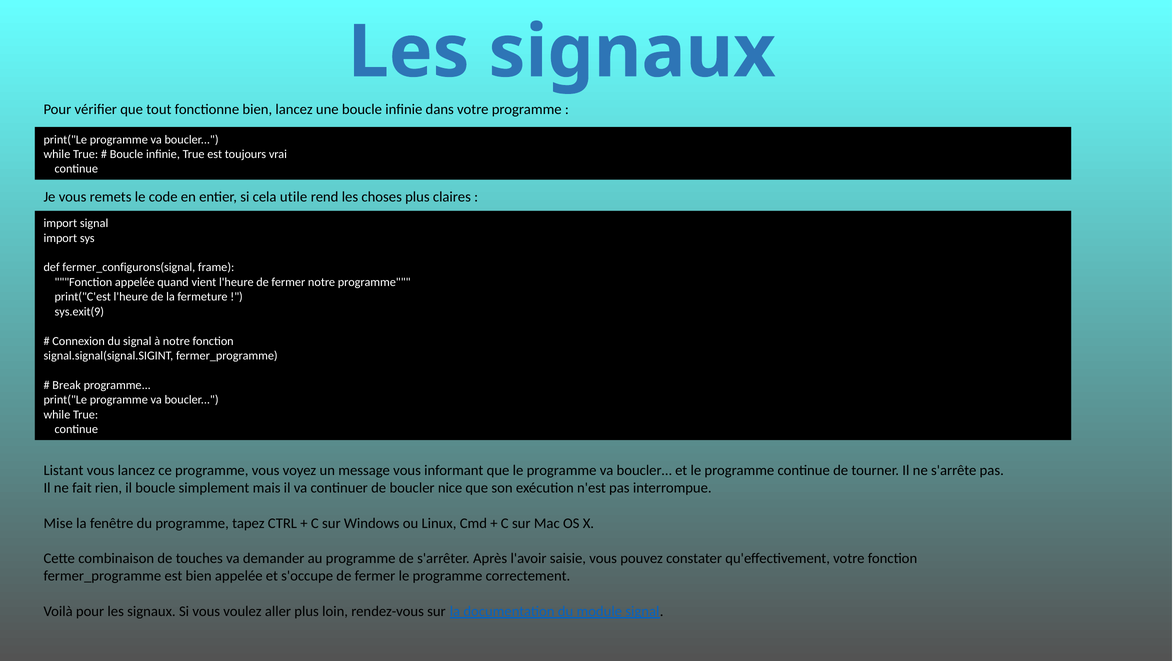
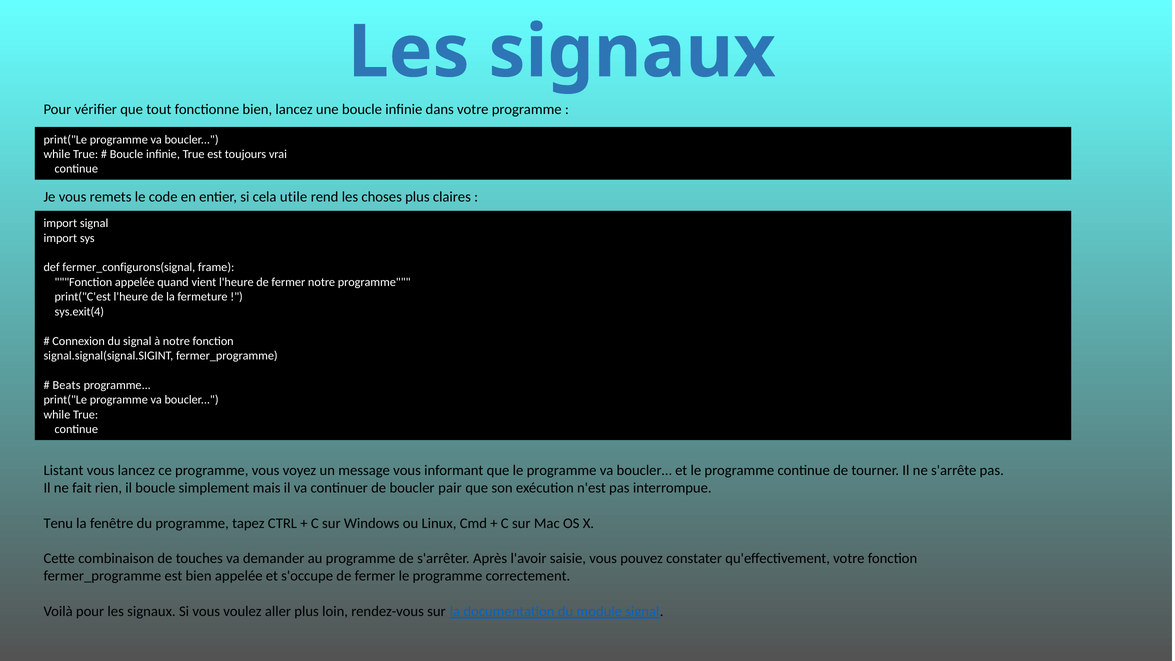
sys.exit(9: sys.exit(9 -> sys.exit(4
Break: Break -> Beats
nice: nice -> pair
Mise: Mise -> Tenu
